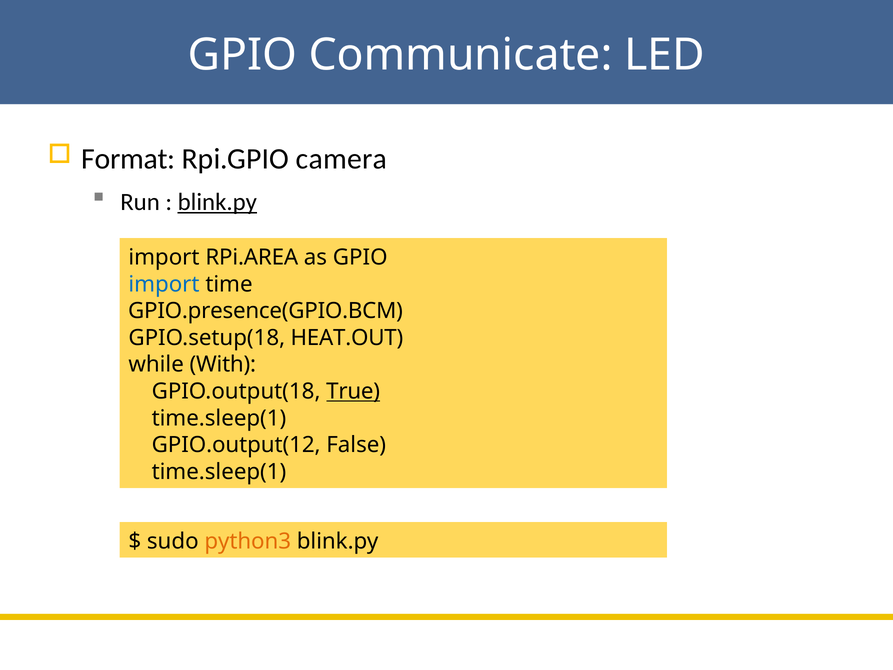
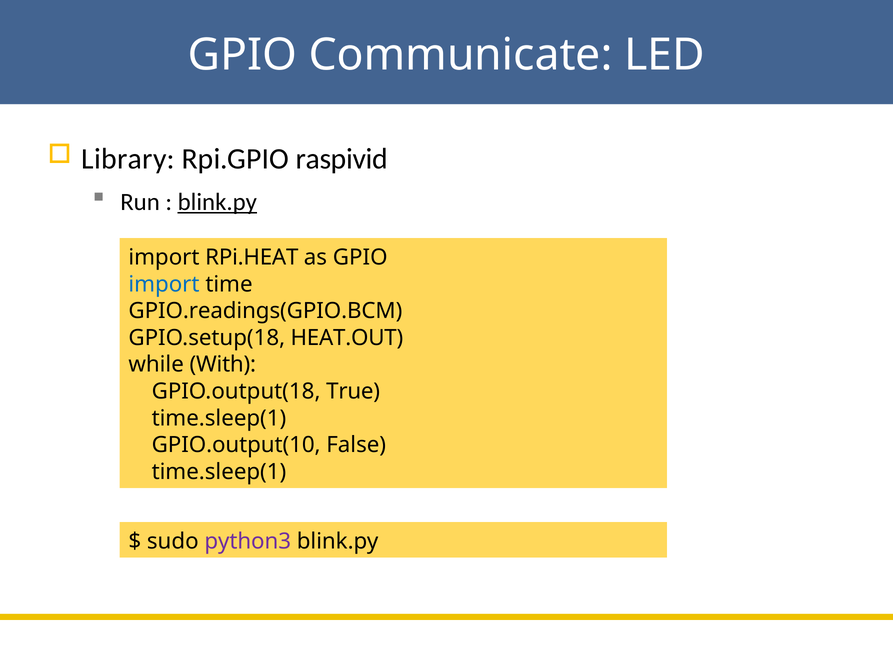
Format: Format -> Library
camera: camera -> raspivid
RPi.AREA: RPi.AREA -> RPi.HEAT
GPIO.presence(GPIO.BCM: GPIO.presence(GPIO.BCM -> GPIO.readings(GPIO.BCM
True underline: present -> none
GPIO.output(12: GPIO.output(12 -> GPIO.output(10
python3 colour: orange -> purple
